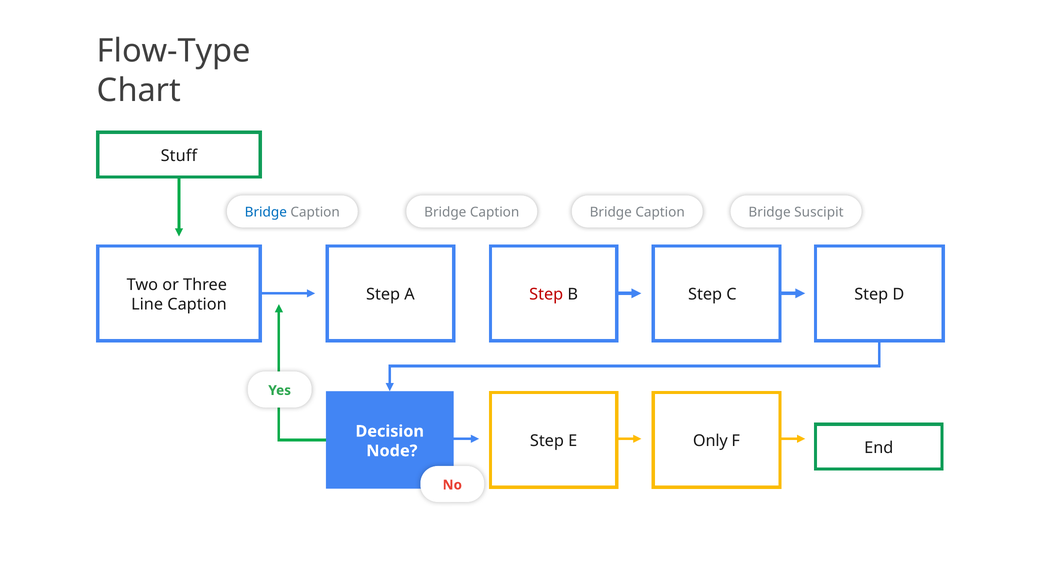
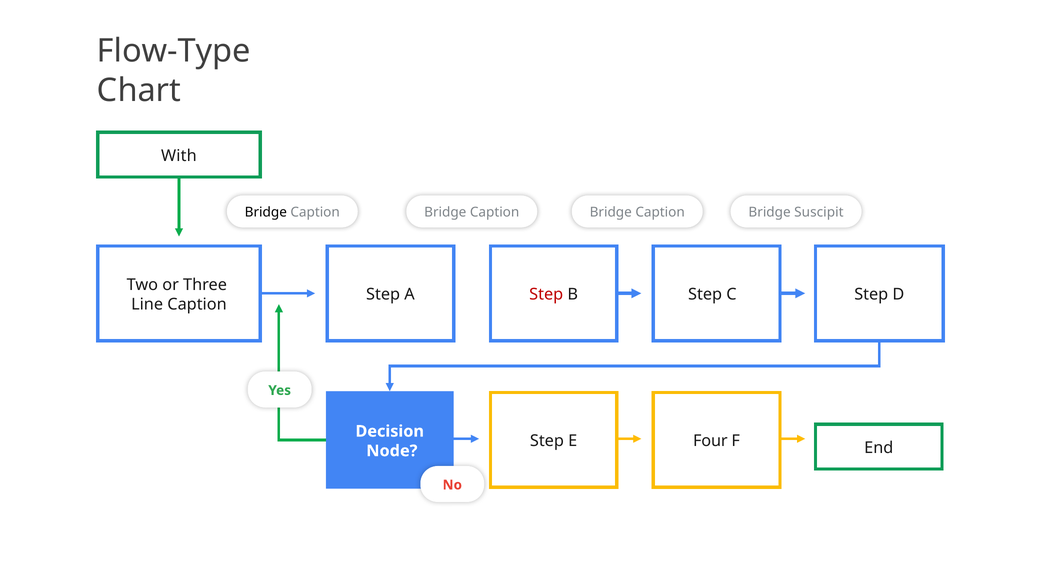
Stuff: Stuff -> With
Bridge at (266, 212) colour: blue -> black
Only: Only -> Four
